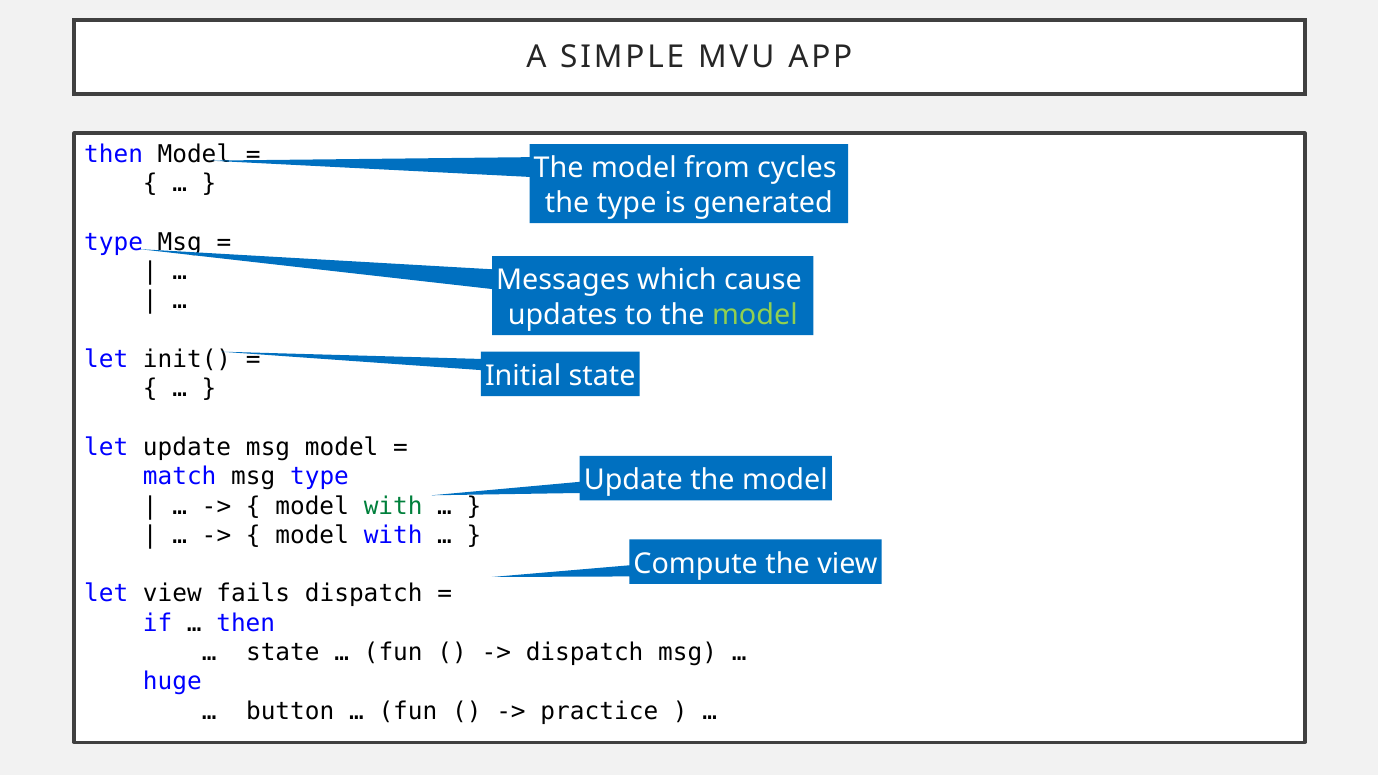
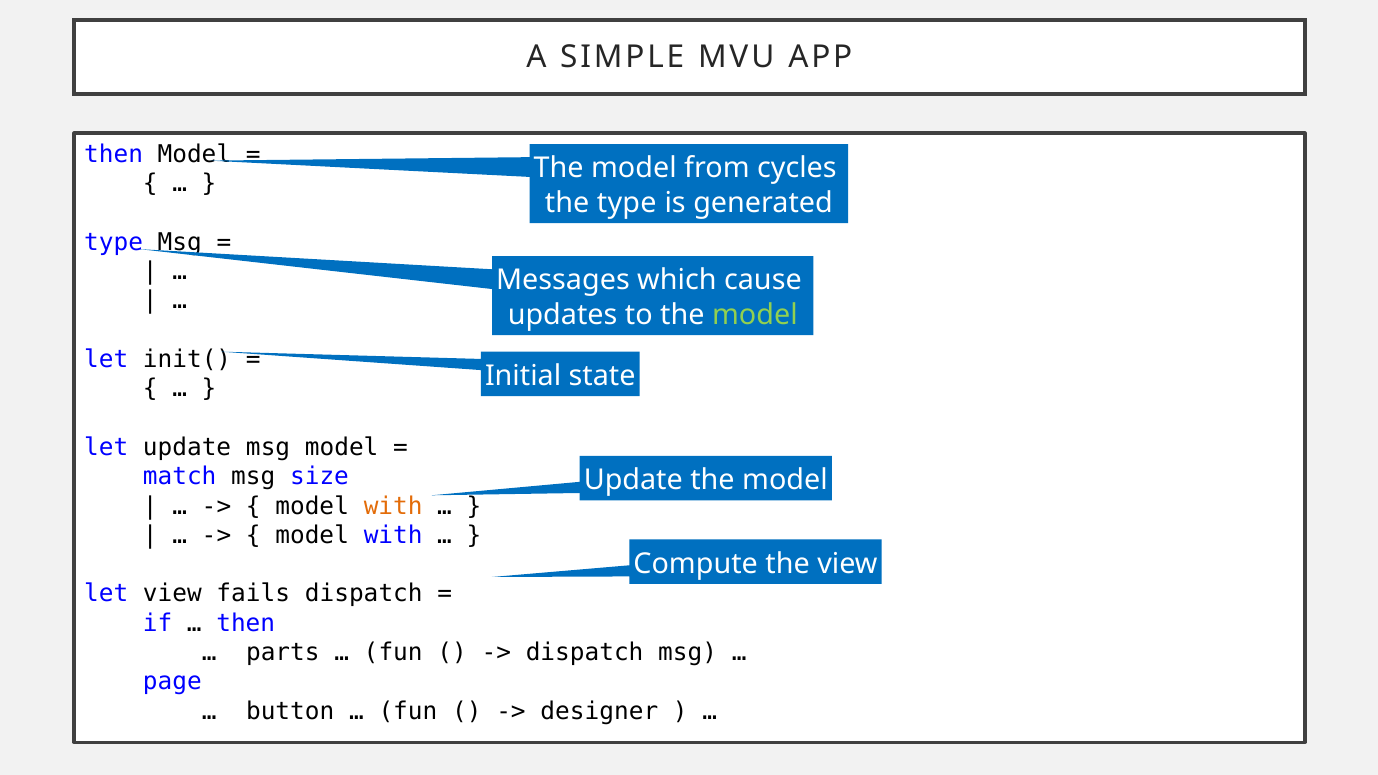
msg type: type -> size
with at (393, 506) colour: green -> orange
state at (283, 653): state -> parts
huge: huge -> page
practice: practice -> designer
